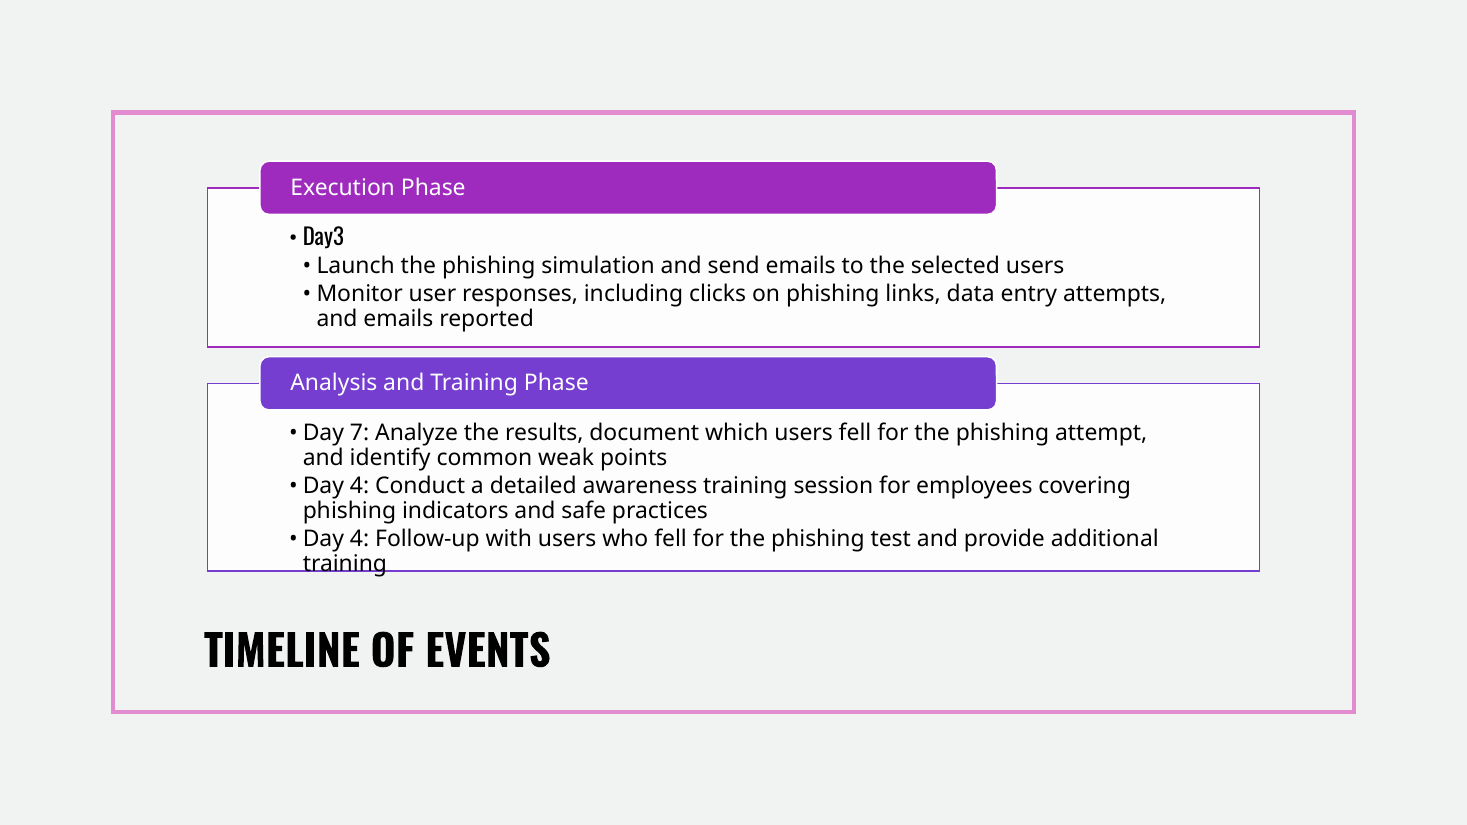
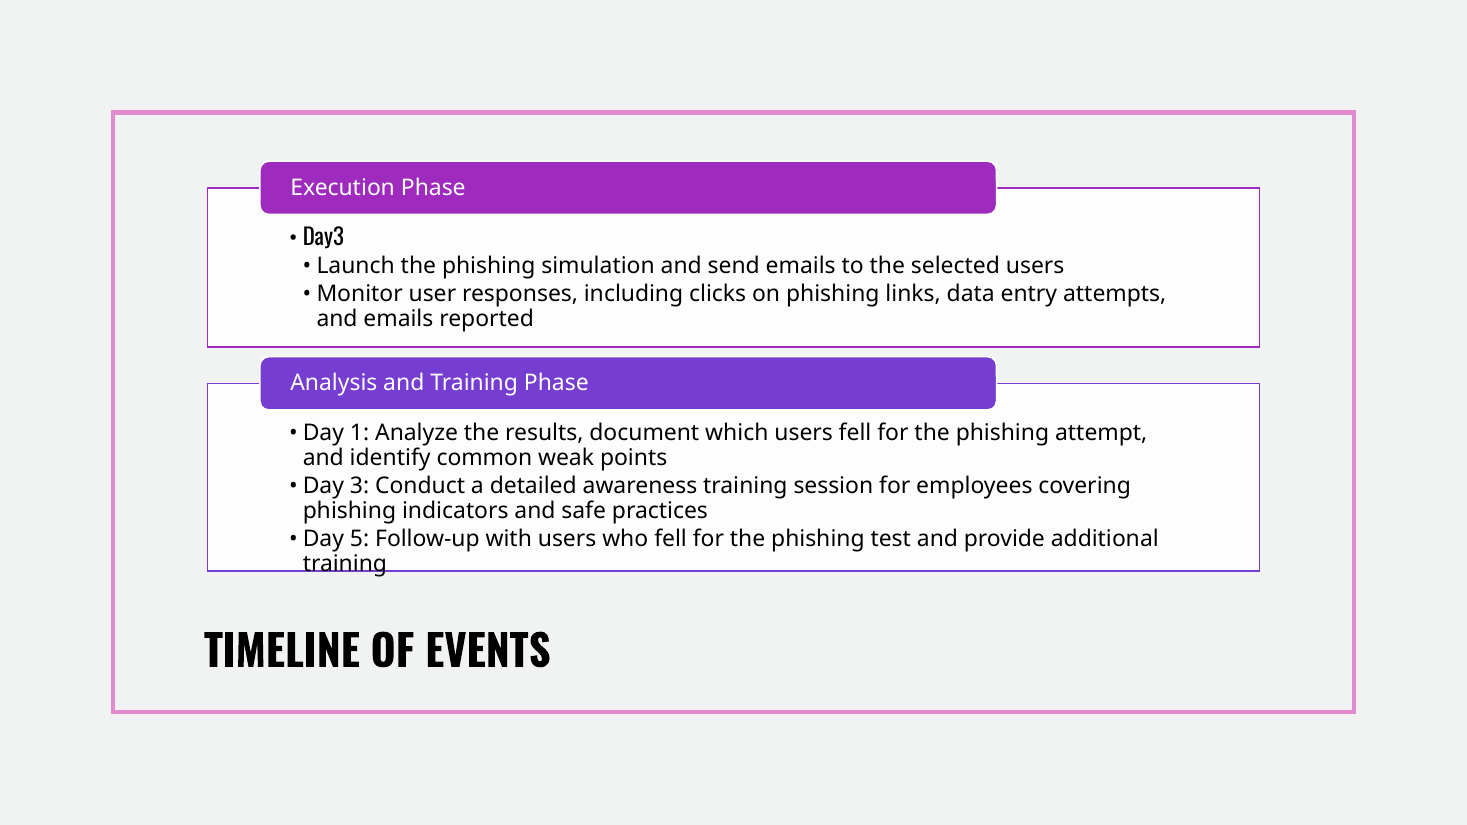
7: 7 -> 1
4 at (360, 486): 4 -> 3
4 at (360, 539): 4 -> 5
